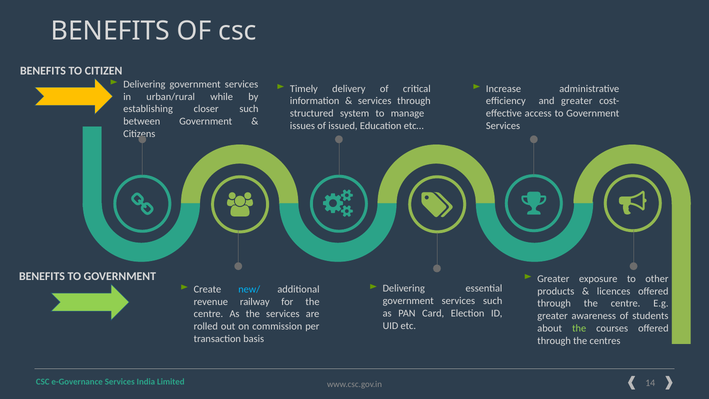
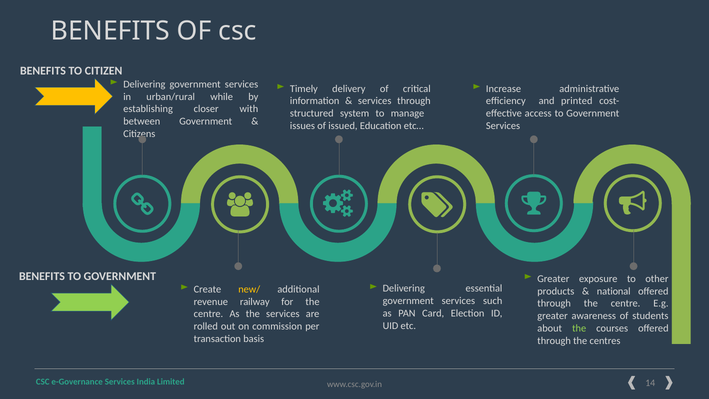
and greater: greater -> printed
closer such: such -> with
new/ colour: light blue -> yellow
licences: licences -> national
